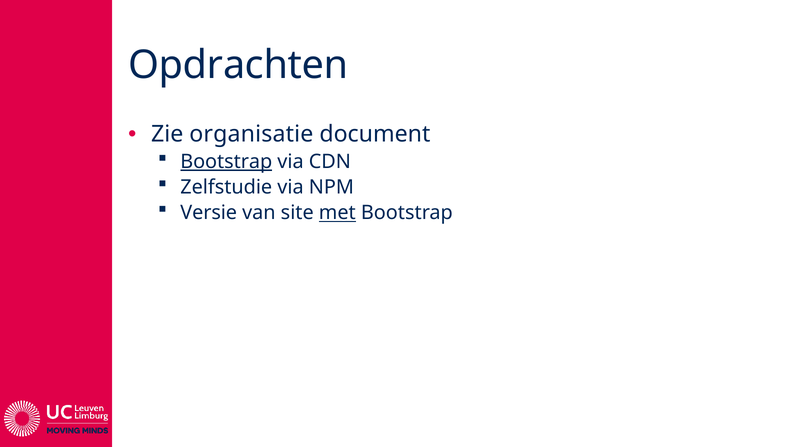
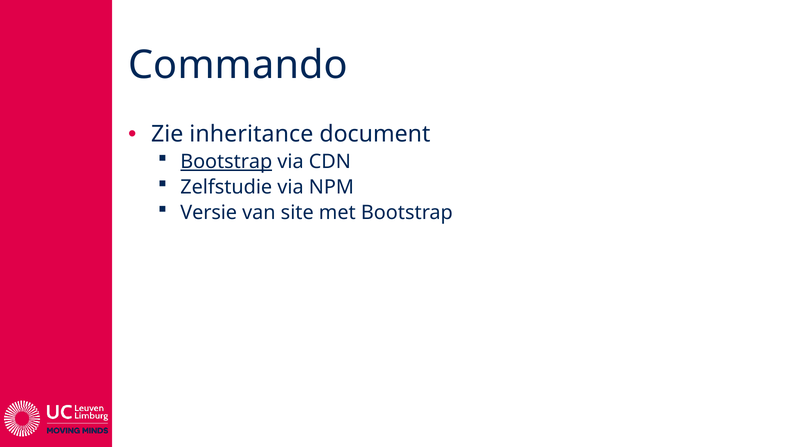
Opdrachten: Opdrachten -> Commando
organisatie: organisatie -> inheritance
met underline: present -> none
